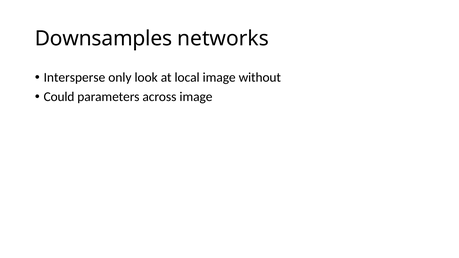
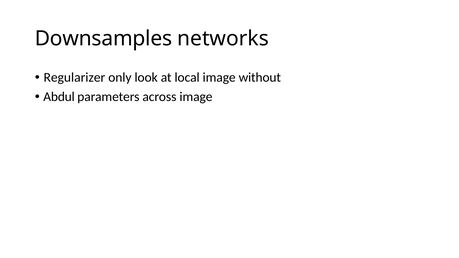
Intersperse: Intersperse -> Regularizer
Could: Could -> Abdul
